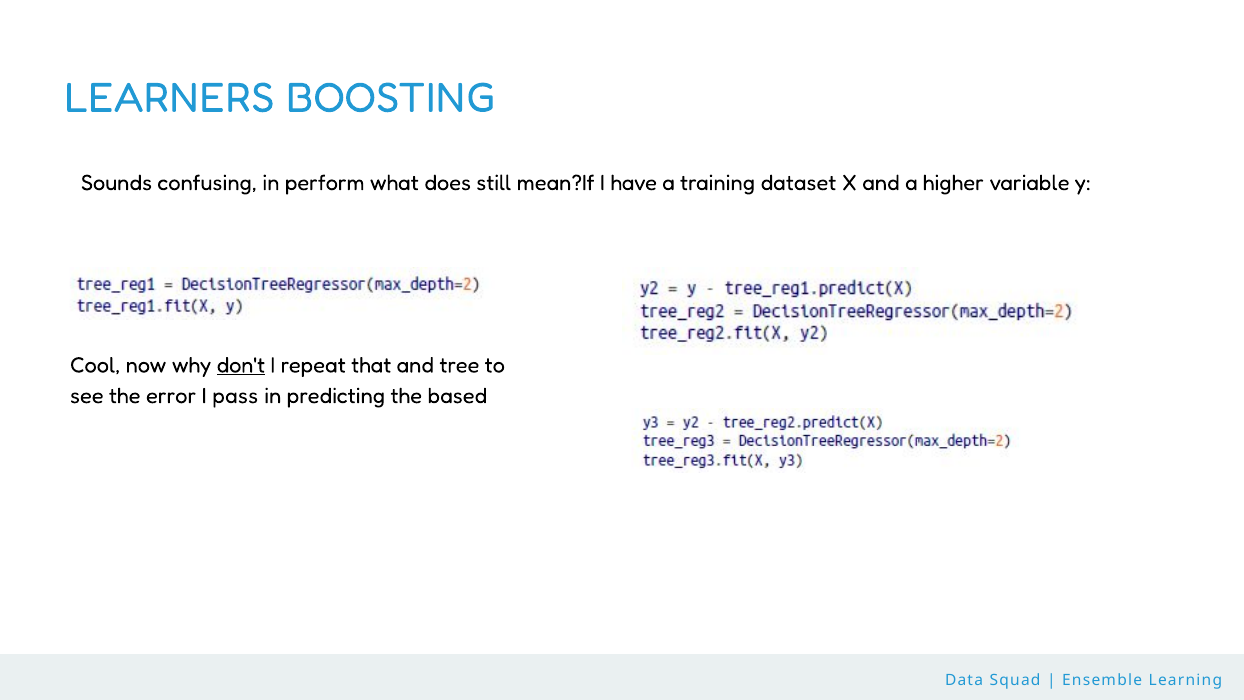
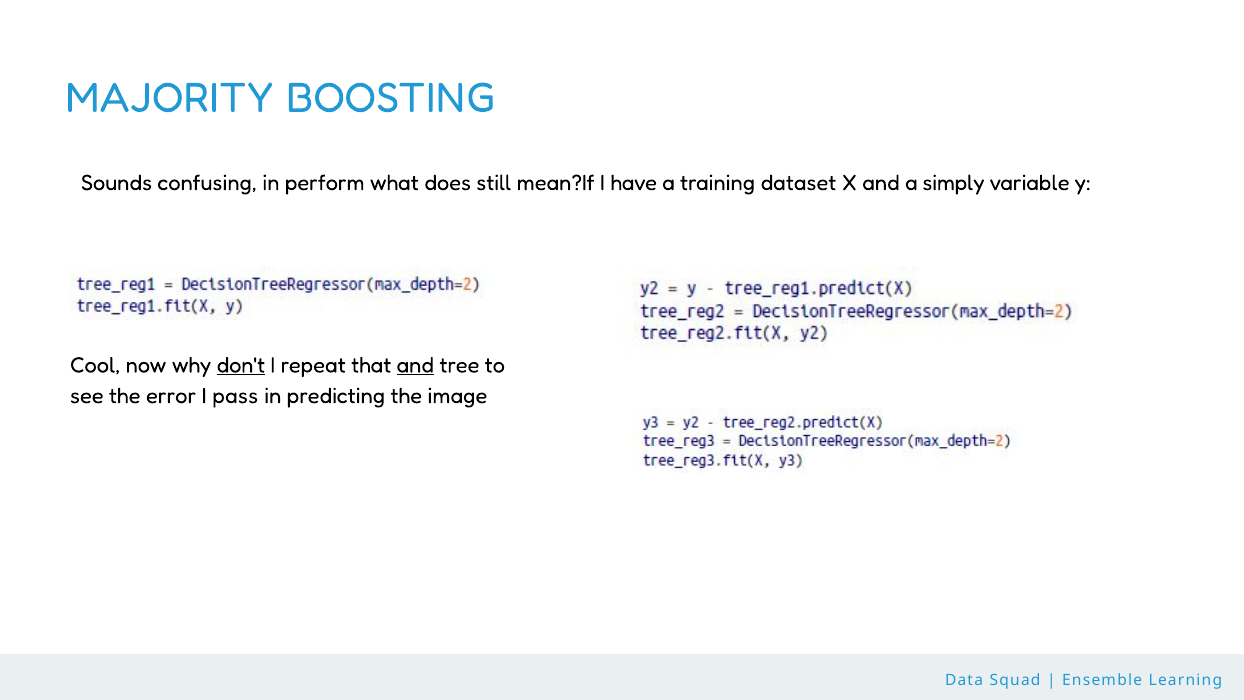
LEARNERS: LEARNERS -> MAJORITY
higher: higher -> simply
and at (415, 365) underline: none -> present
based: based -> image
